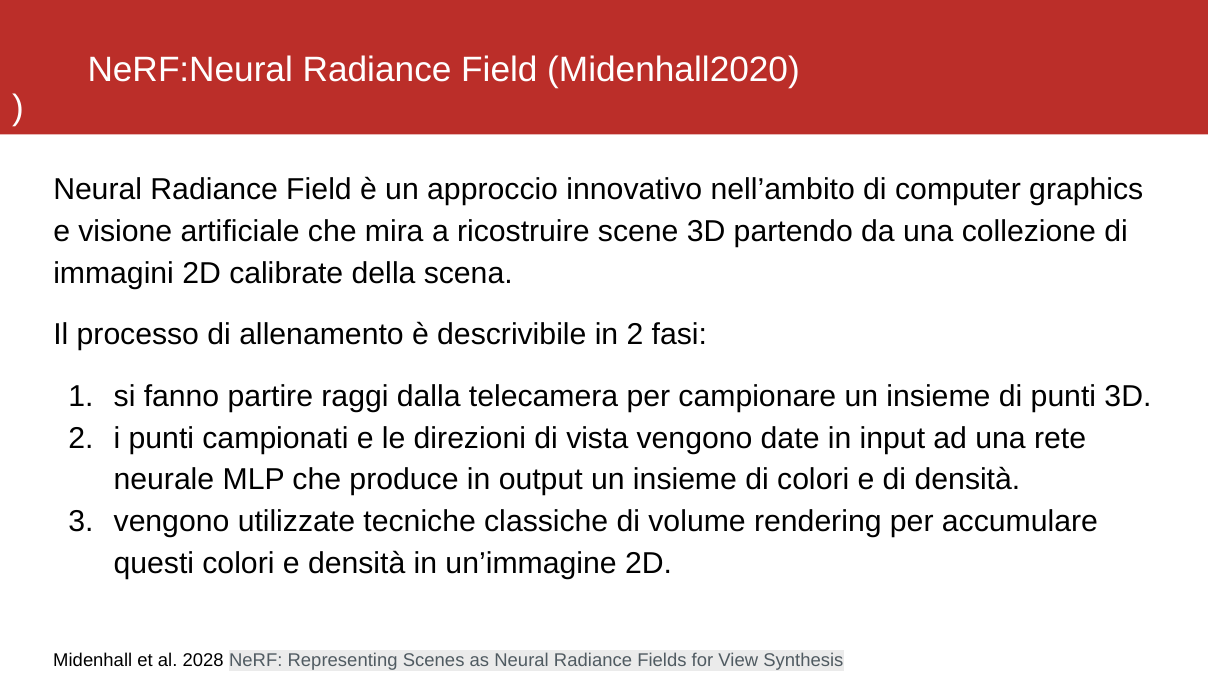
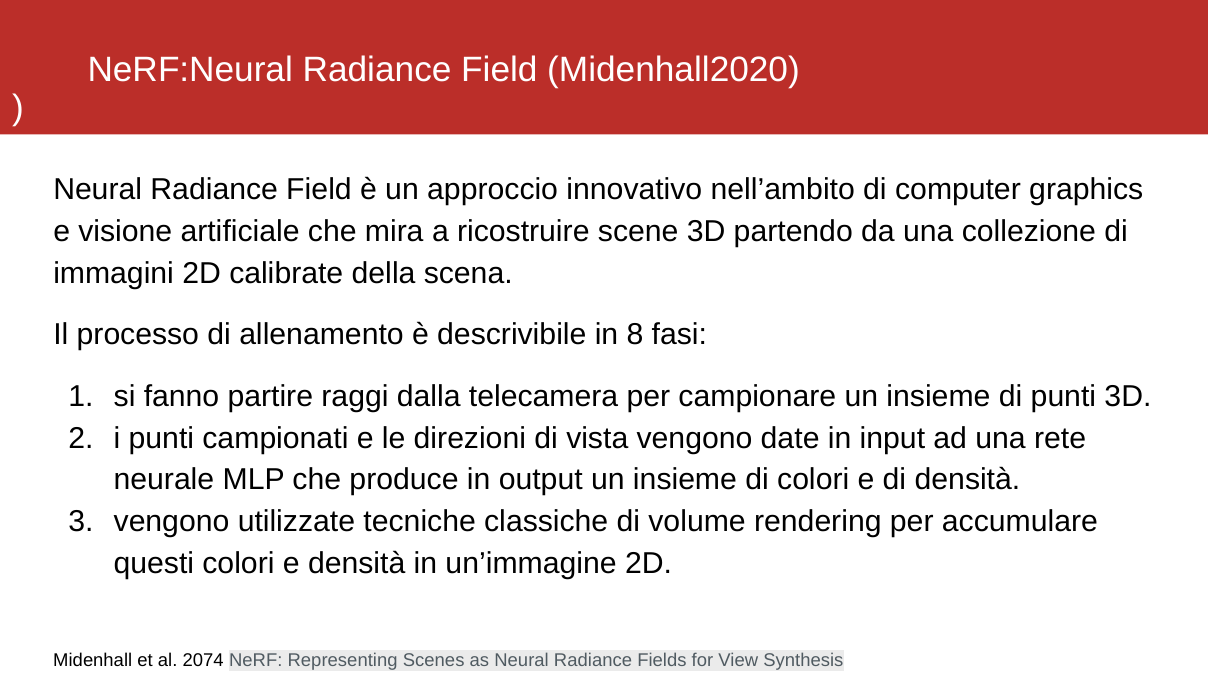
in 2: 2 -> 8
2028: 2028 -> 2074
